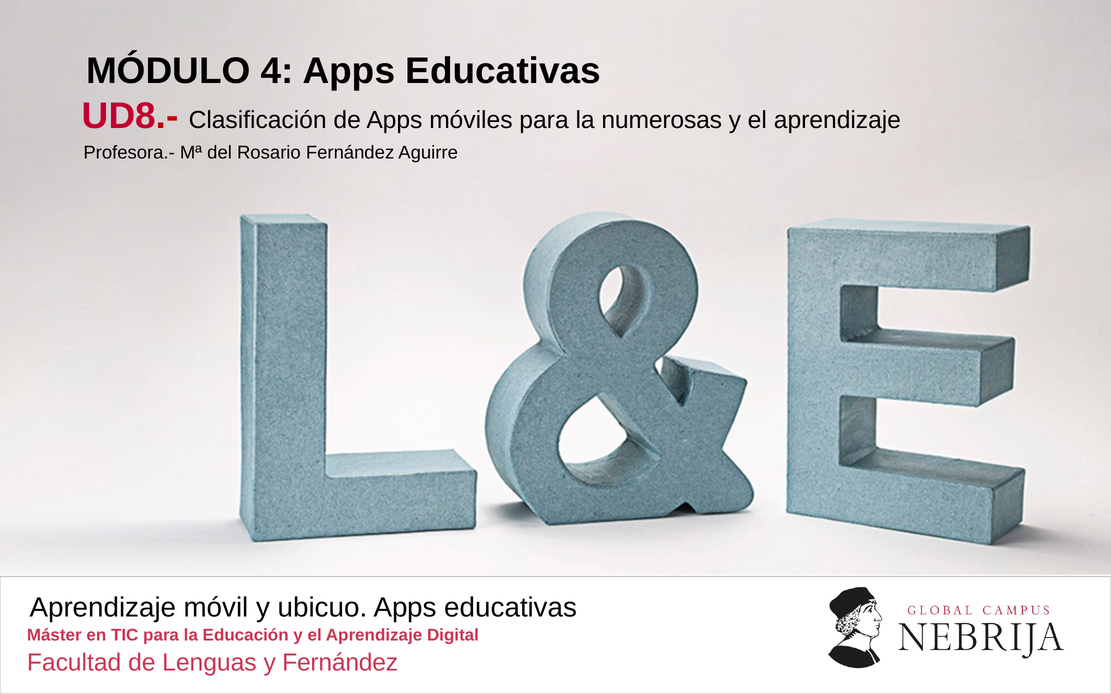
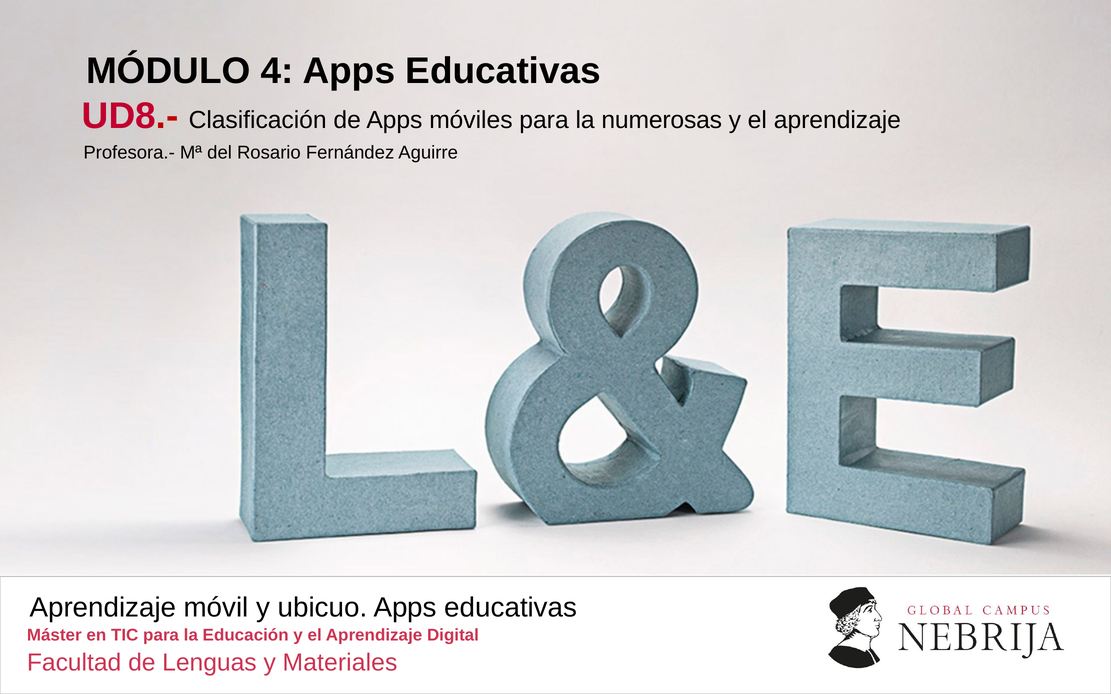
y Fernández: Fernández -> Materiales
